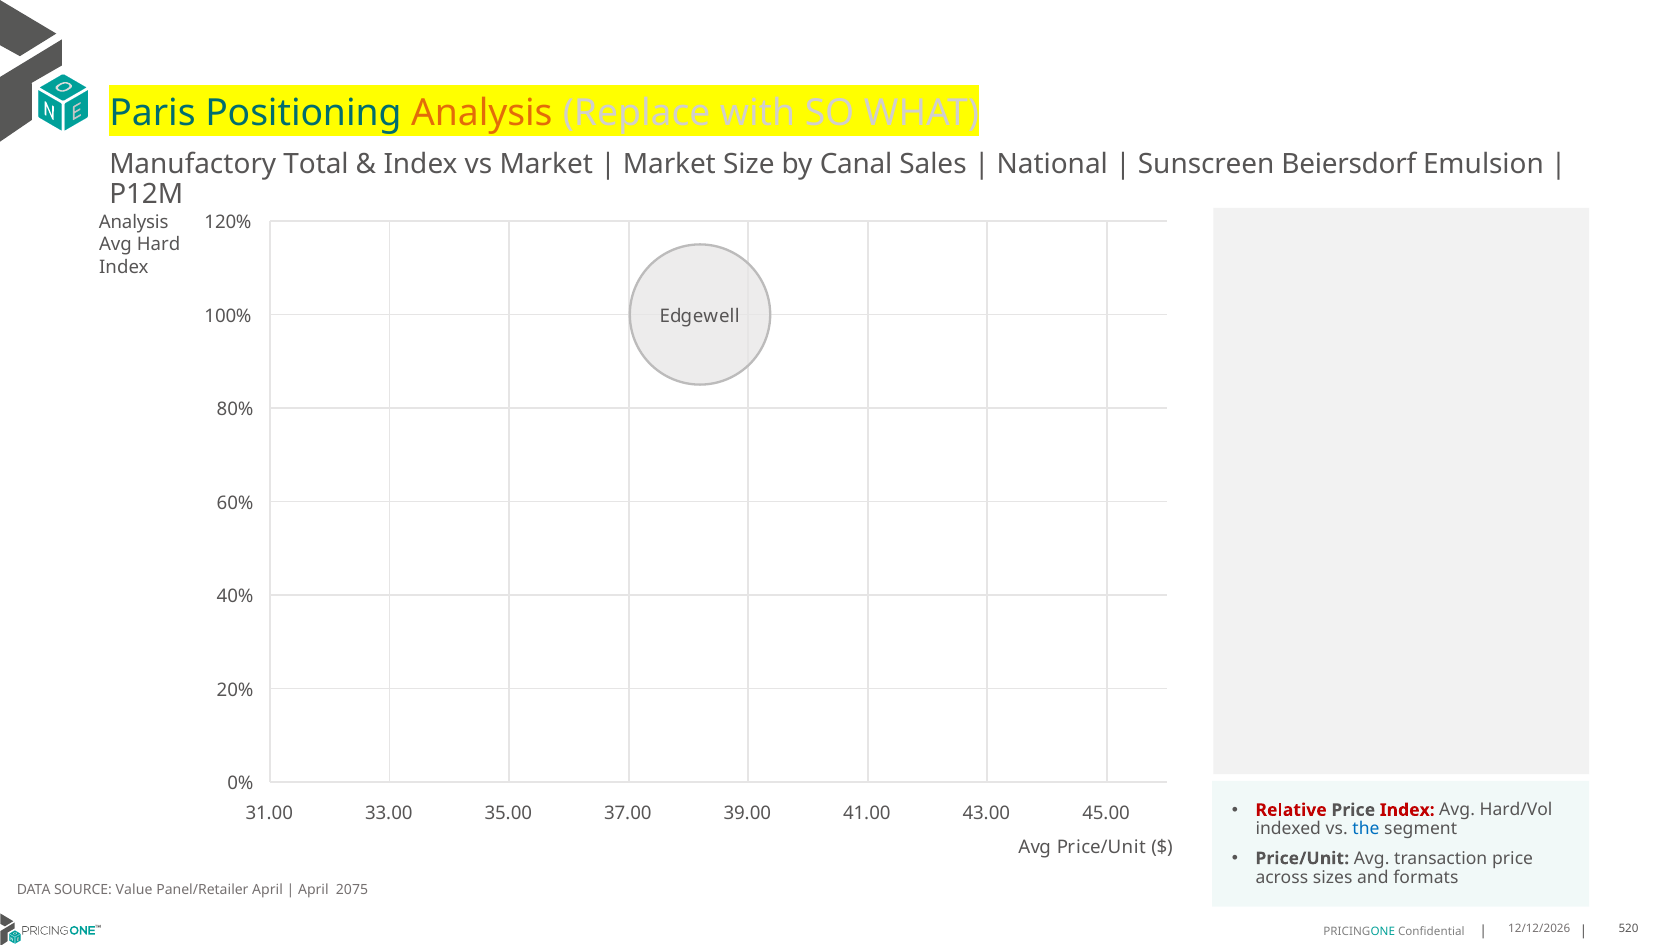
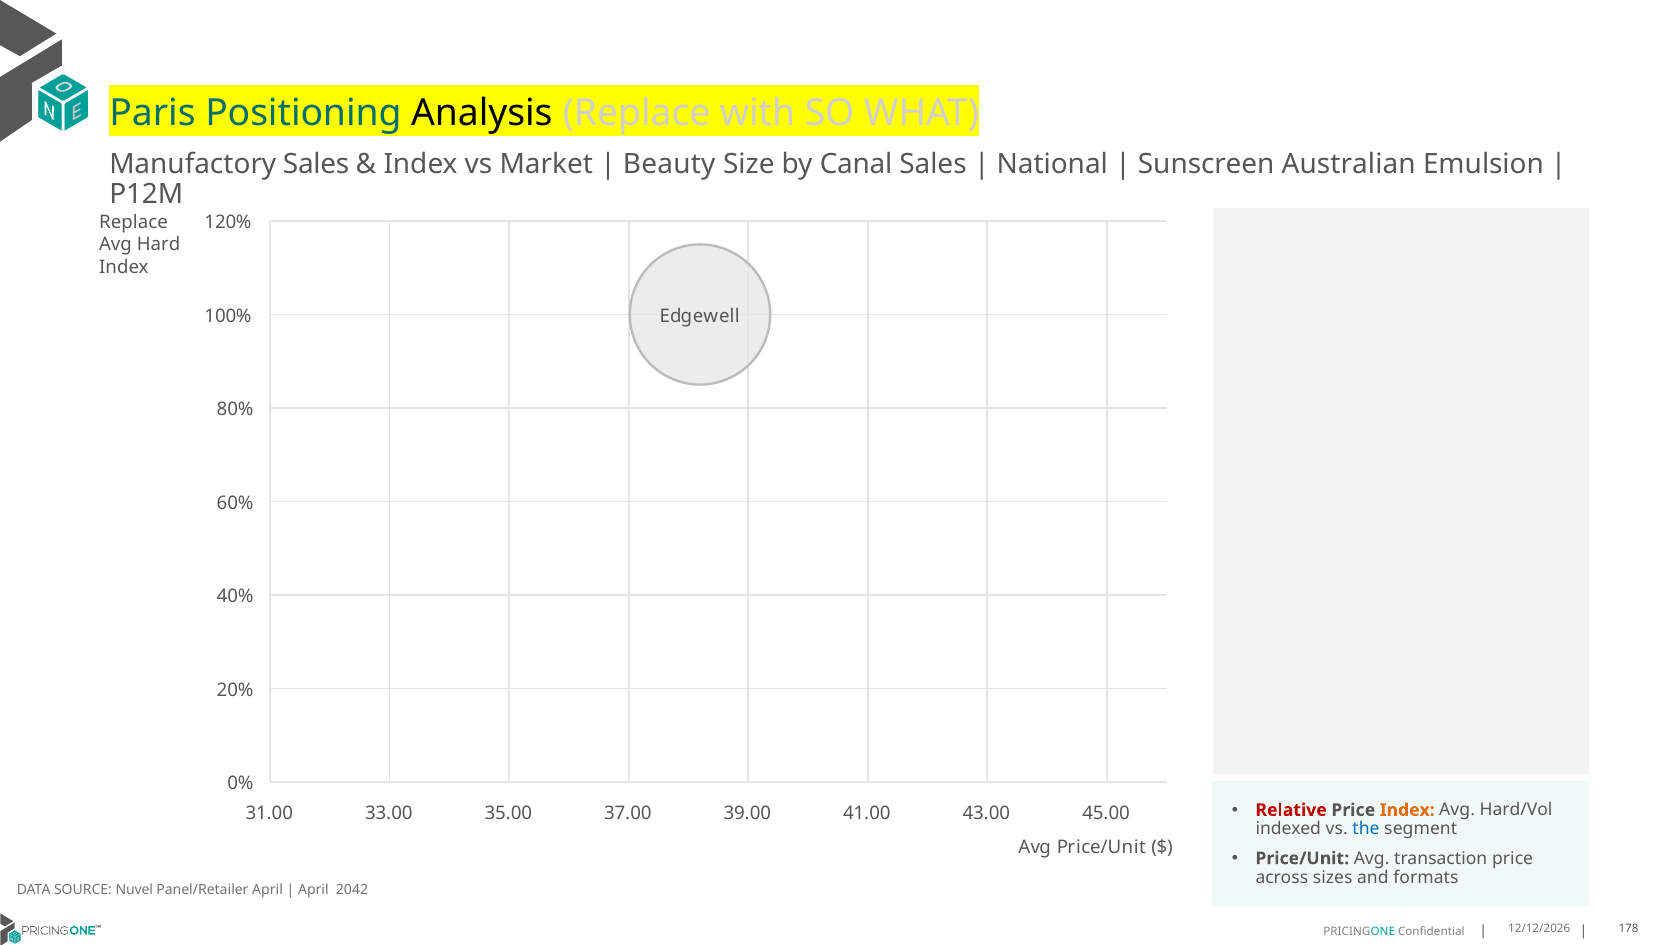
Analysis at (482, 113) colour: orange -> black
Manufactory Total: Total -> Sales
Market at (669, 164): Market -> Beauty
Beiersdorf: Beiersdorf -> Australian
Analysis at (134, 222): Analysis -> Replace
Index at (1407, 810) colour: red -> orange
Value: Value -> Nuvel
2075: 2075 -> 2042
520: 520 -> 178
